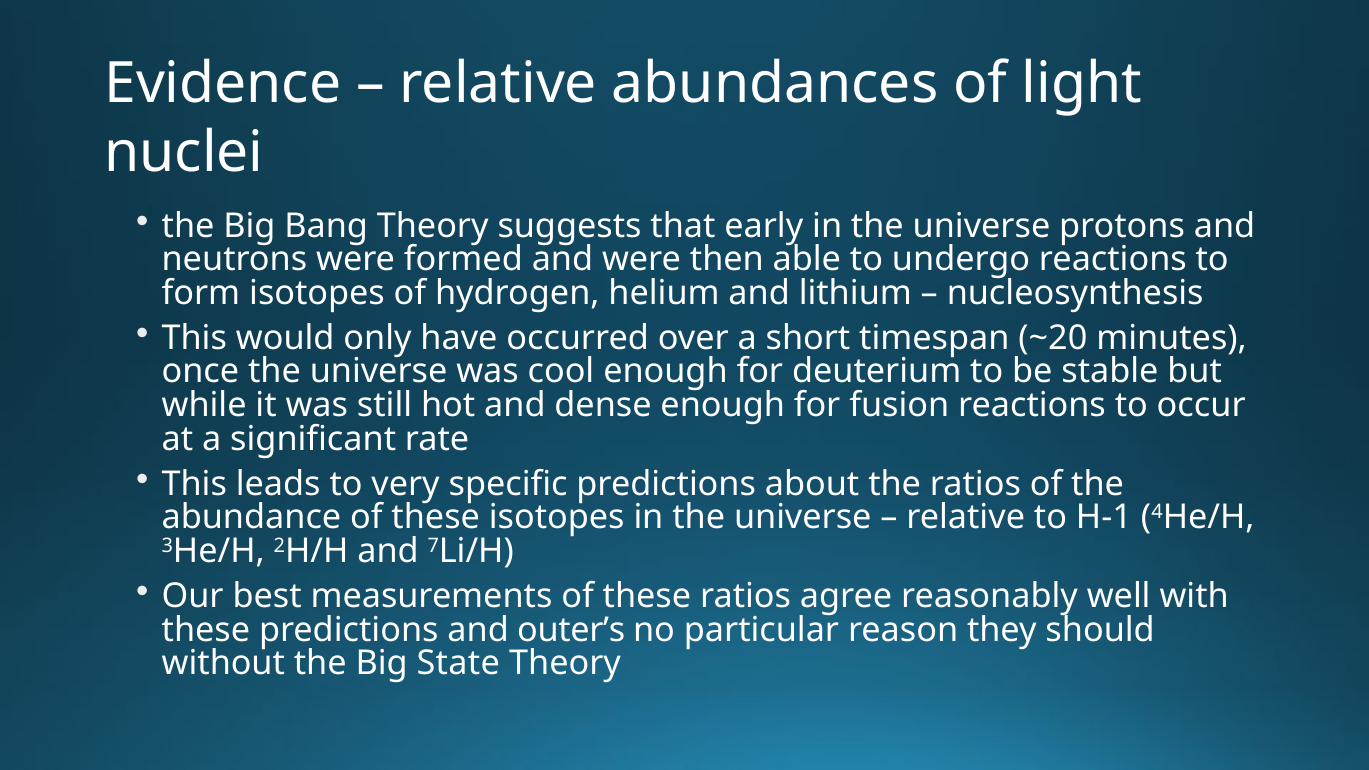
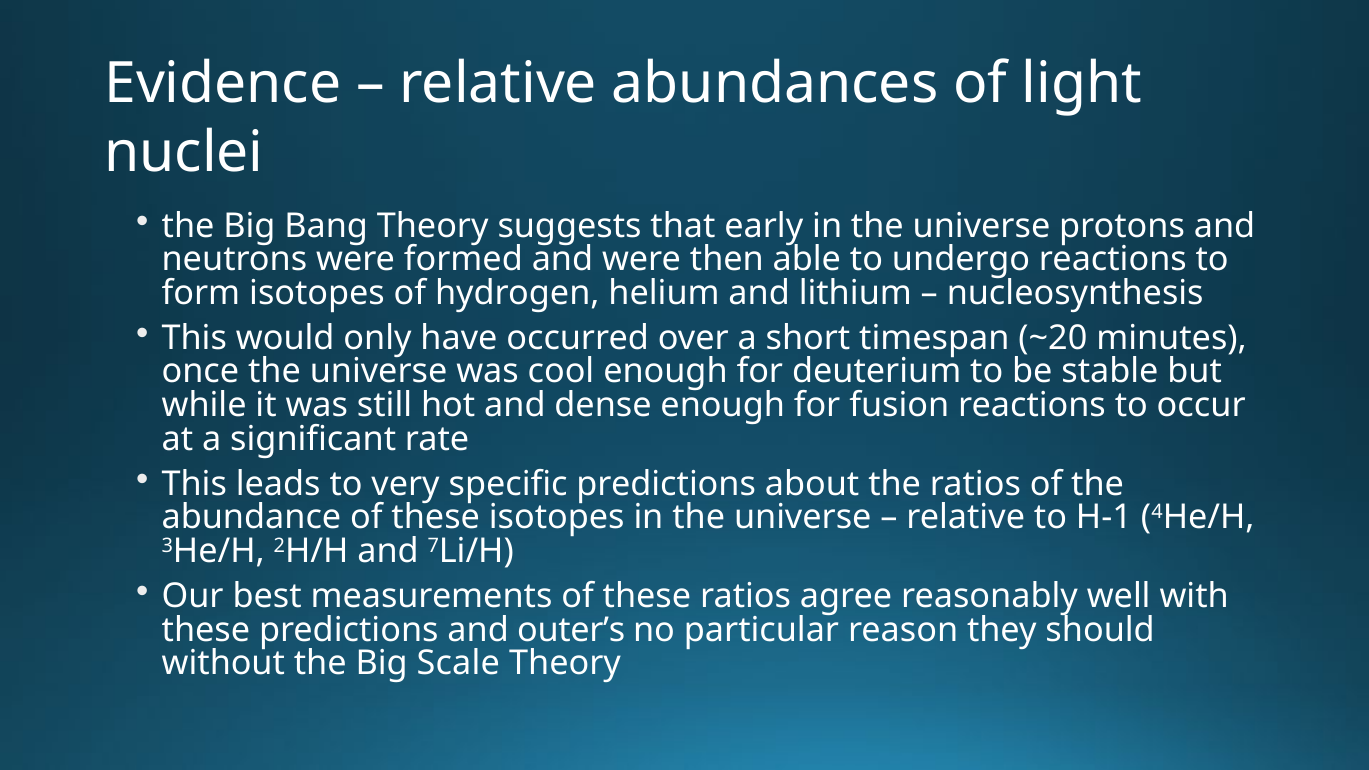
State: State -> Scale
